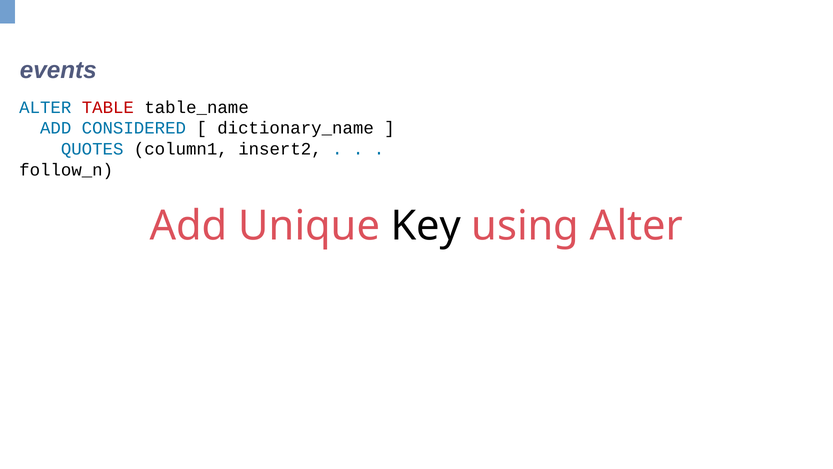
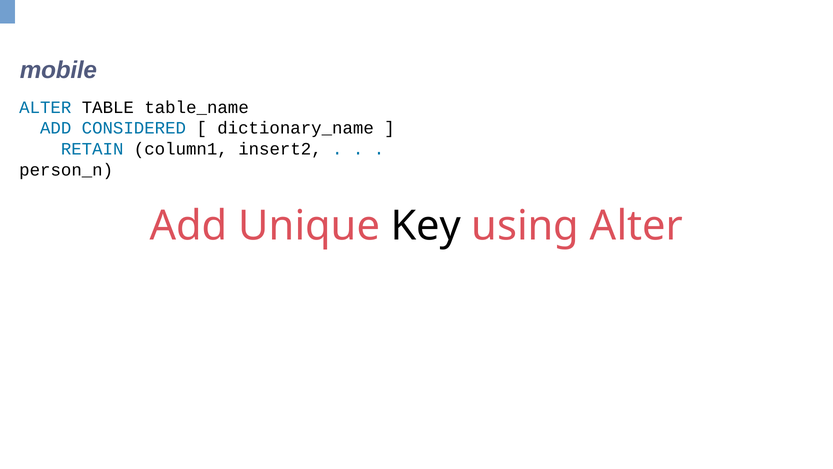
events: events -> mobile
TABLE colour: red -> black
QUOTES: QUOTES -> RETAIN
follow_n: follow_n -> person_n
